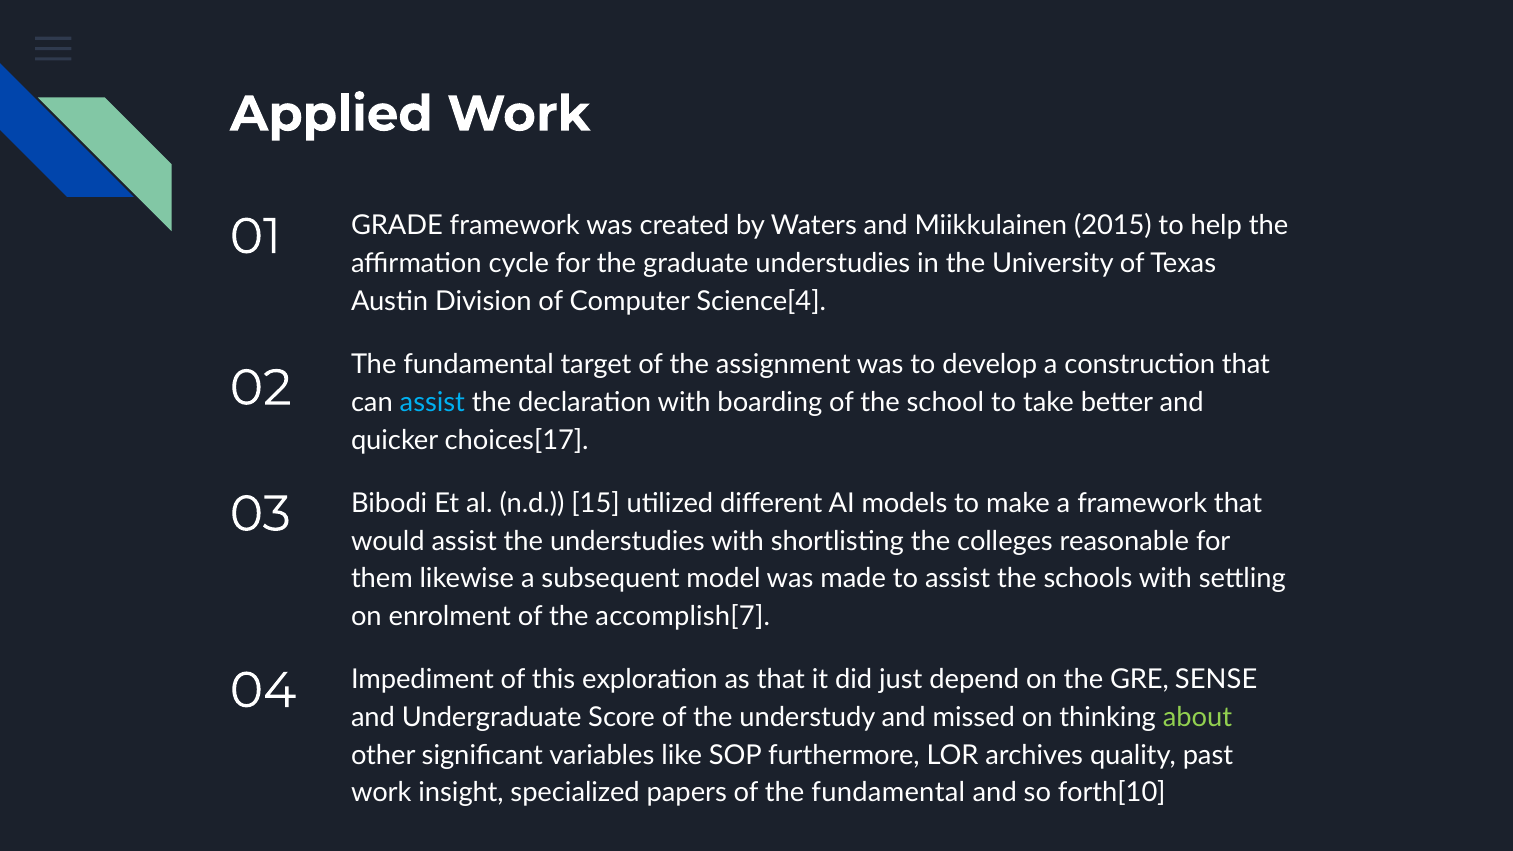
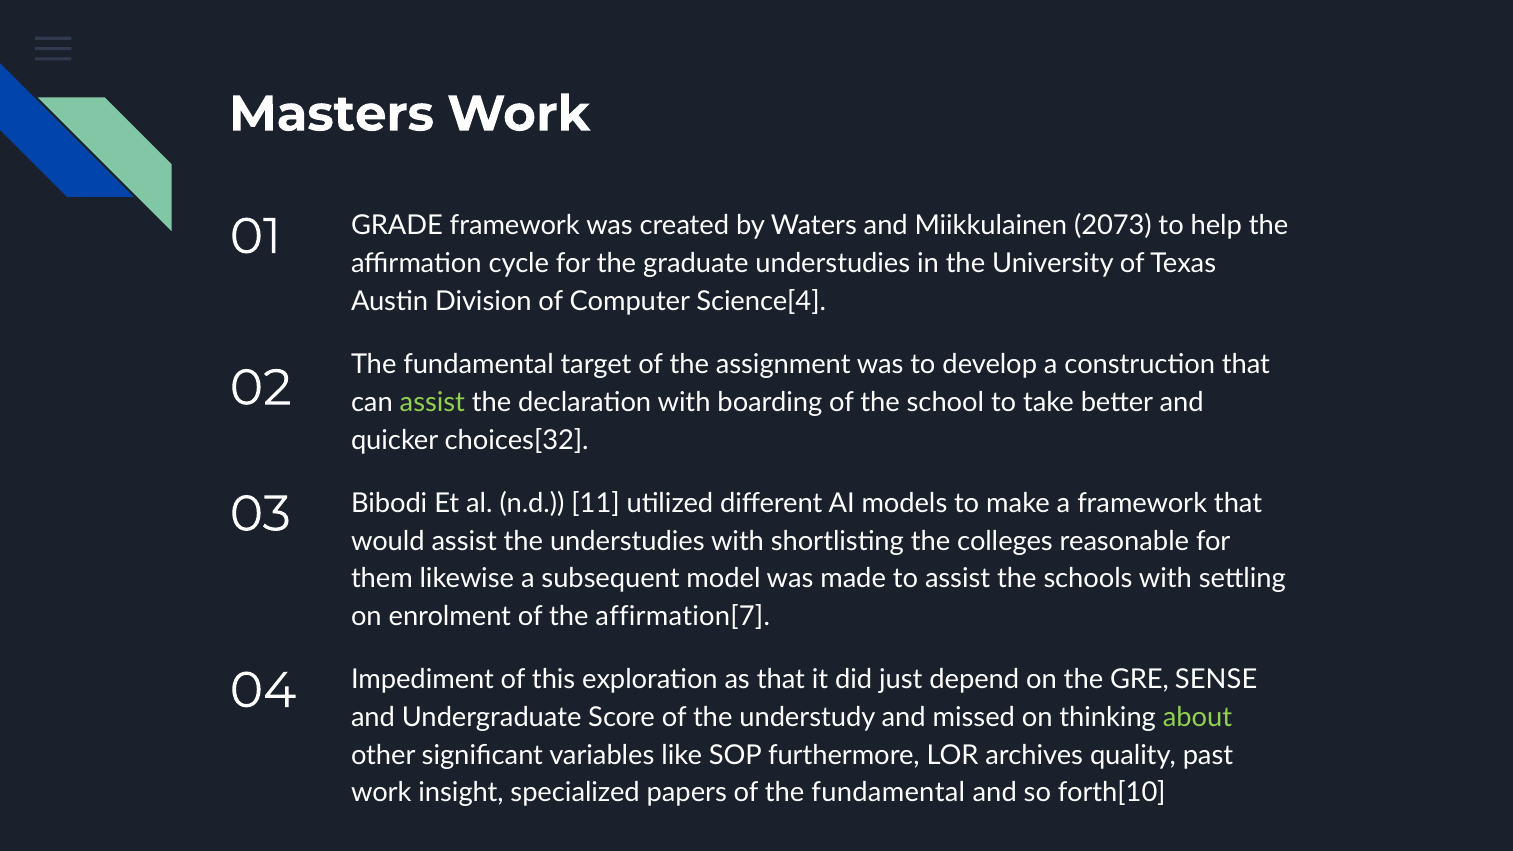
Applied: Applied -> Masters
2015: 2015 -> 2073
assist at (432, 402) colour: light blue -> light green
choices[17: choices[17 -> choices[32
15: 15 -> 11
accomplish[7: accomplish[7 -> affirmation[7
